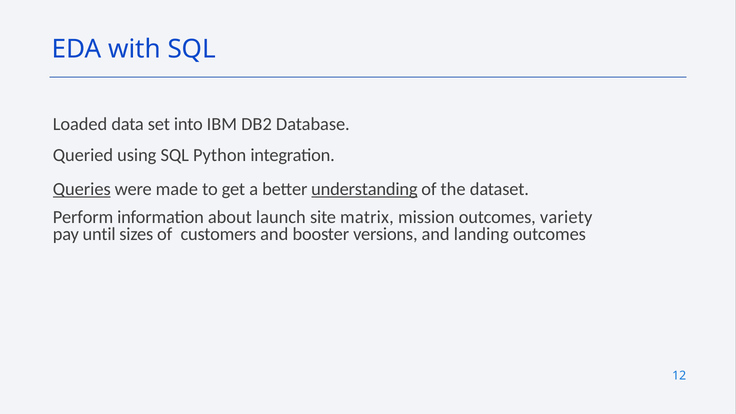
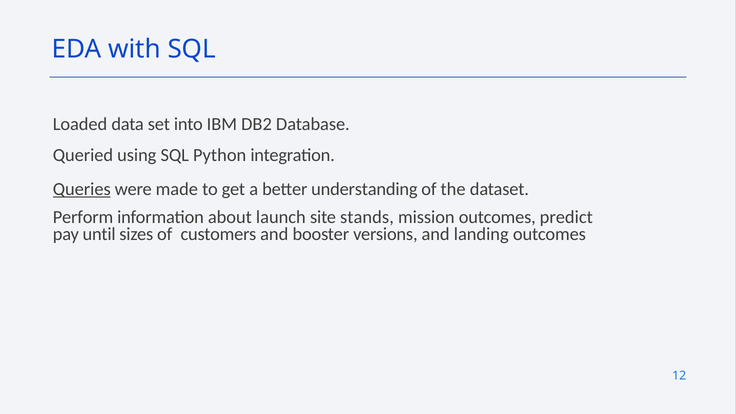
understanding underline: present -> none
matrix: matrix -> stands
variety: variety -> predict
